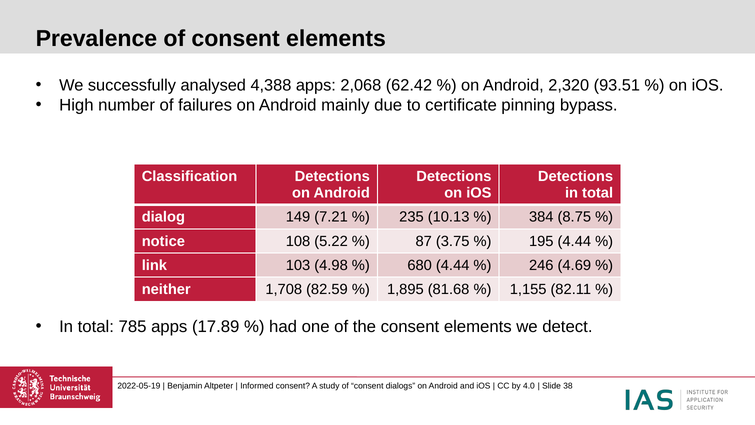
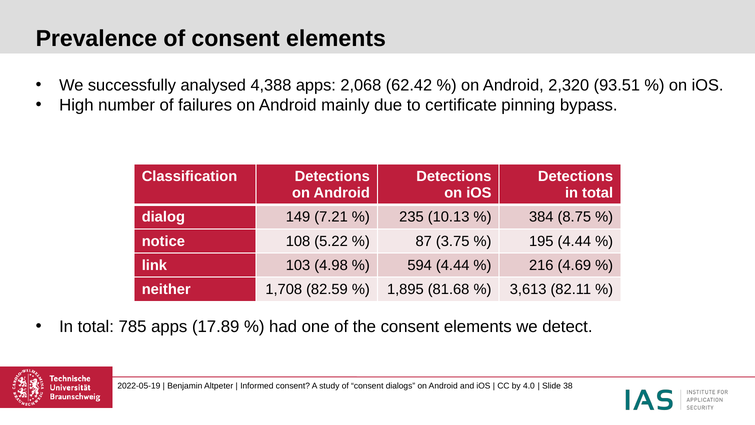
680: 680 -> 594
246: 246 -> 216
1,155: 1,155 -> 3,613
